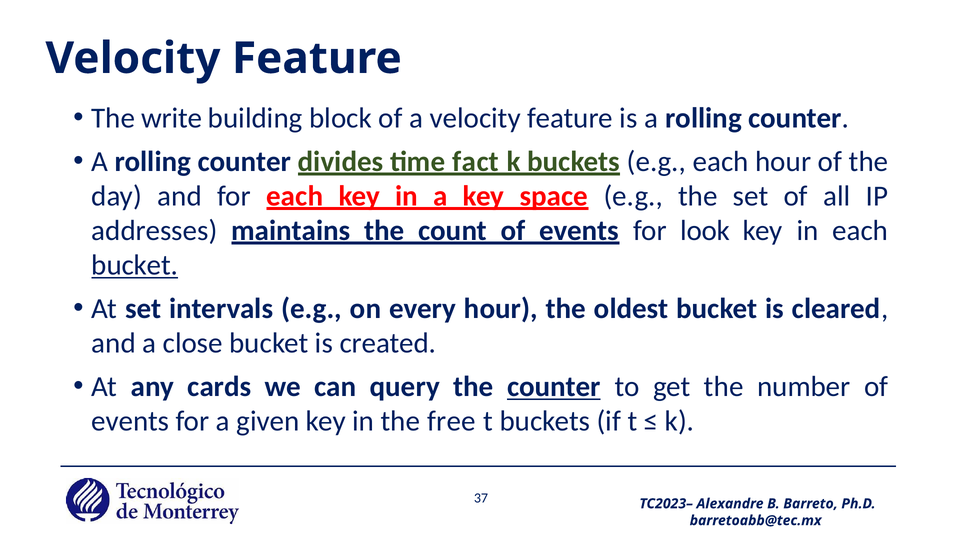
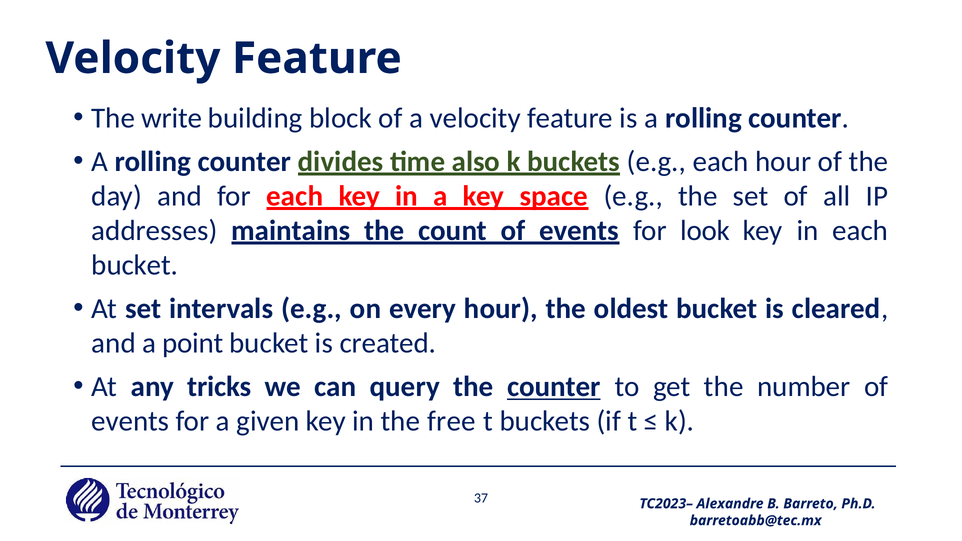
fact: fact -> also
bucket at (135, 265) underline: present -> none
close: close -> point
cards: cards -> tricks
